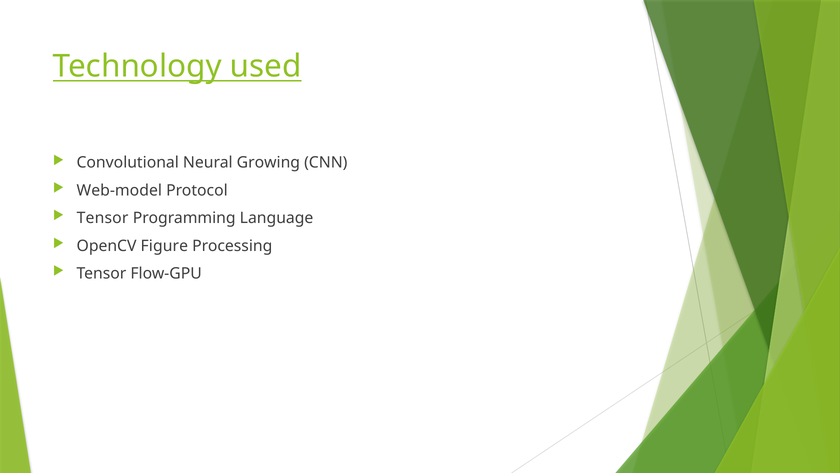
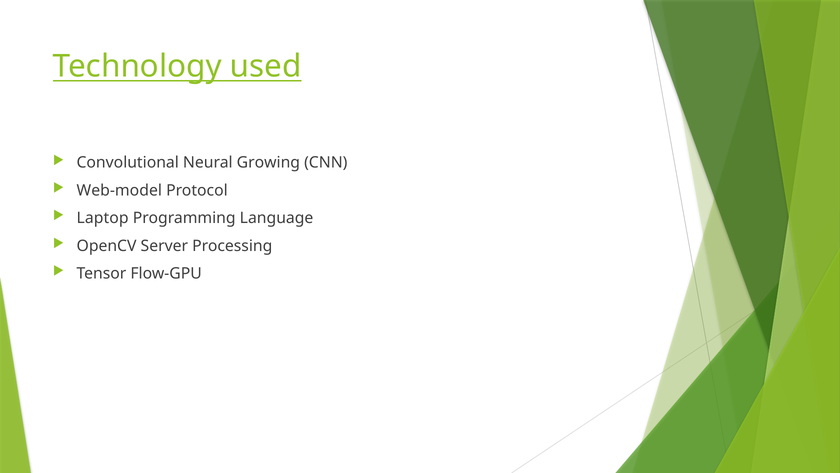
Tensor at (103, 218): Tensor -> Laptop
Figure: Figure -> Server
